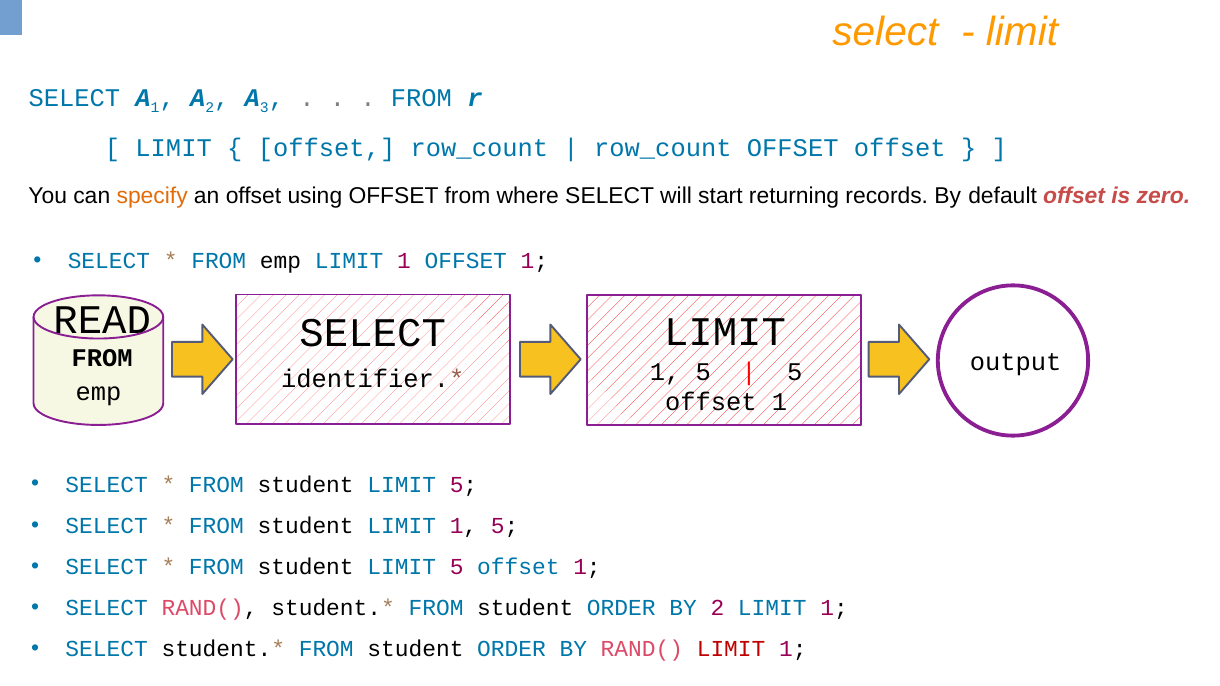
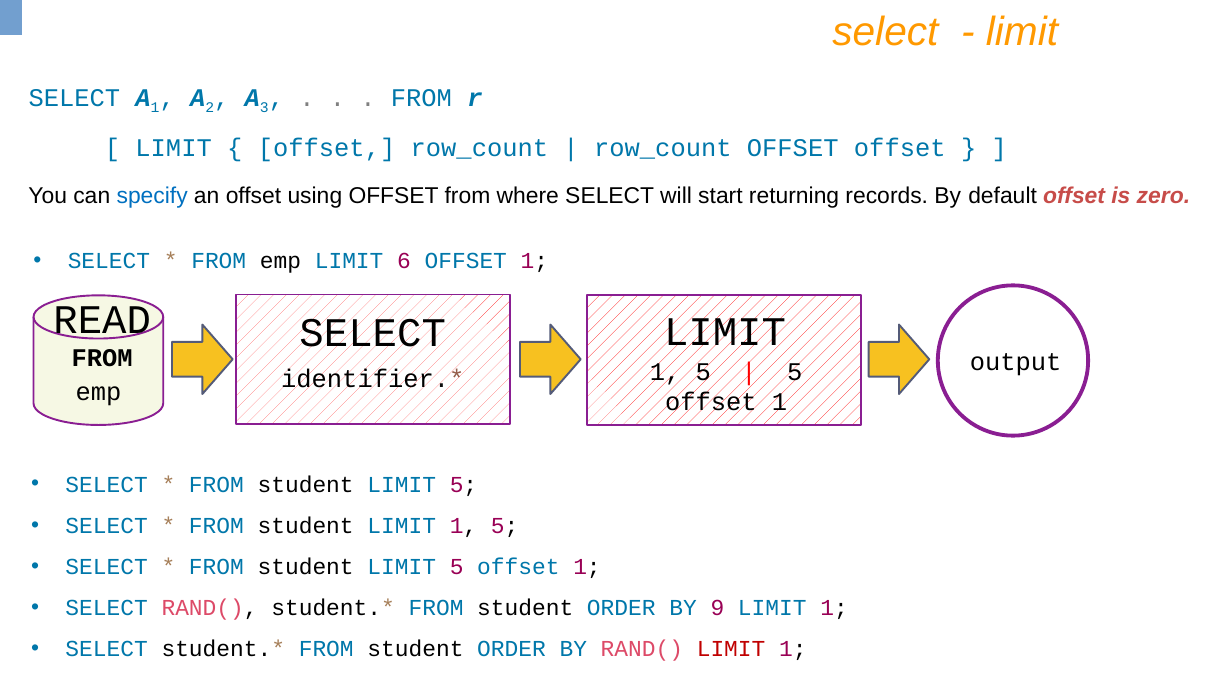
specify colour: orange -> blue
emp LIMIT 1: 1 -> 6
BY 2: 2 -> 9
